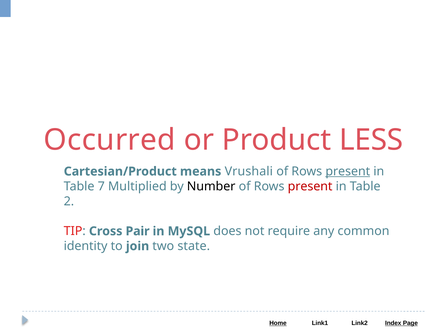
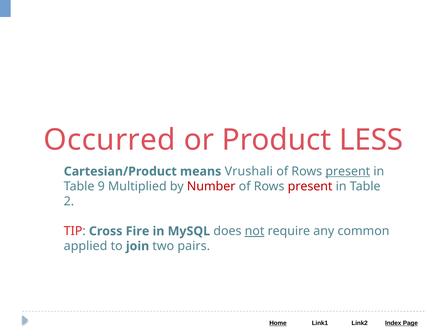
7: 7 -> 9
Number colour: black -> red
Pair: Pair -> Fire
not underline: none -> present
identity: identity -> applied
state: state -> pairs
